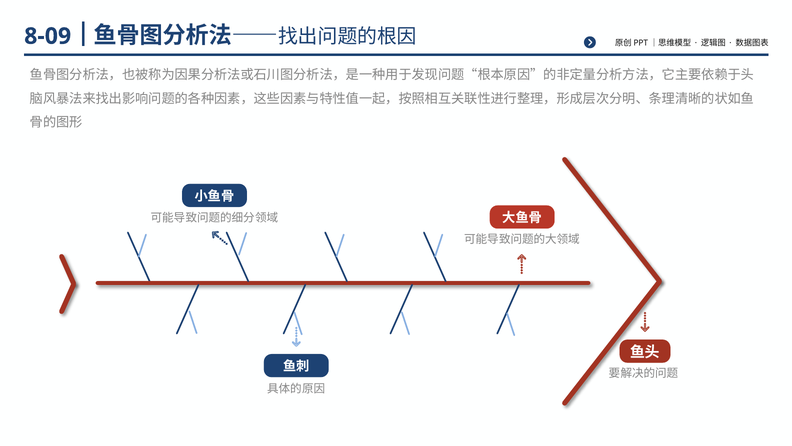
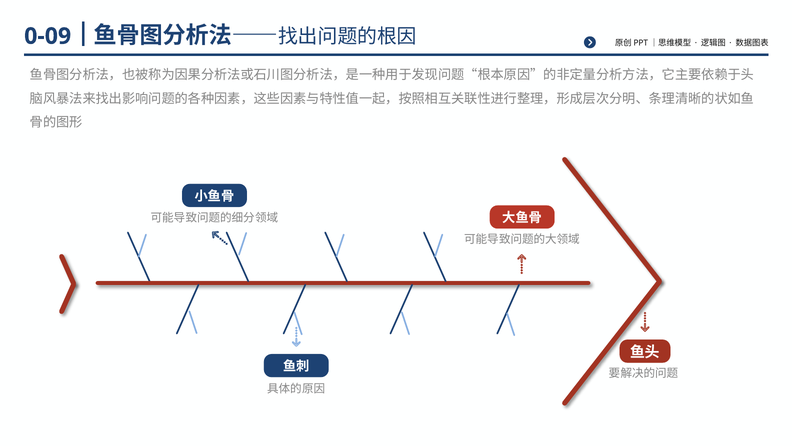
8-09: 8-09 -> 0-09
